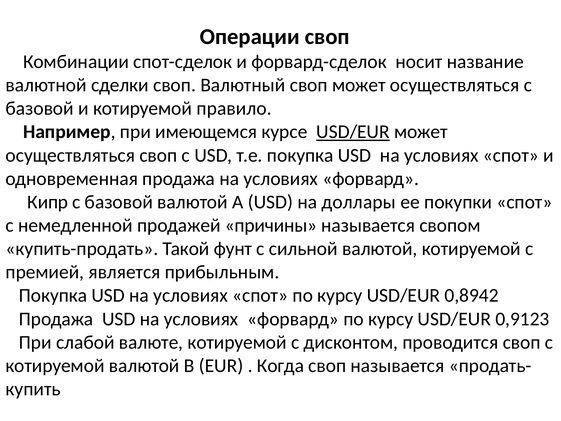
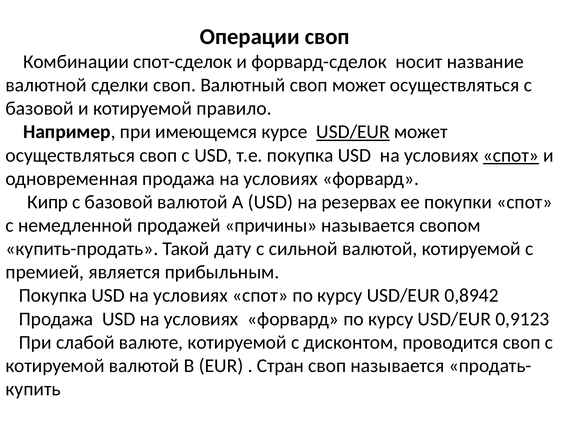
спот at (511, 155) underline: none -> present
доллары: доллары -> резервах
фунт: фунт -> дату
Когда: Когда -> Стран
